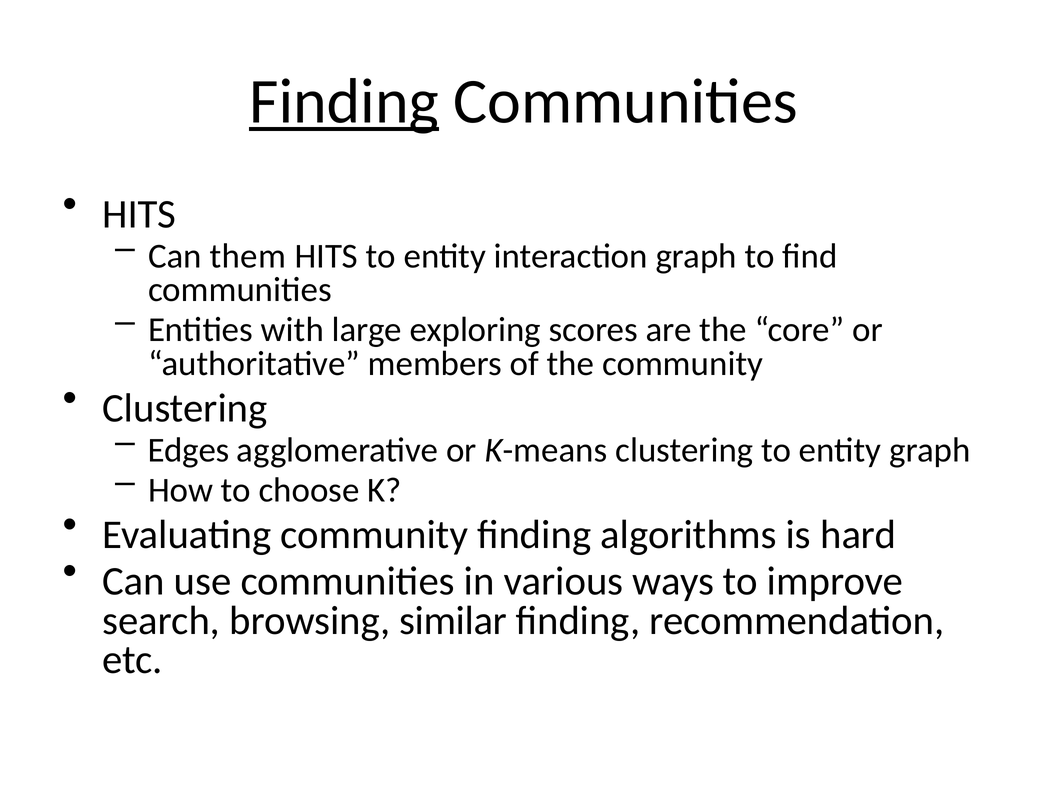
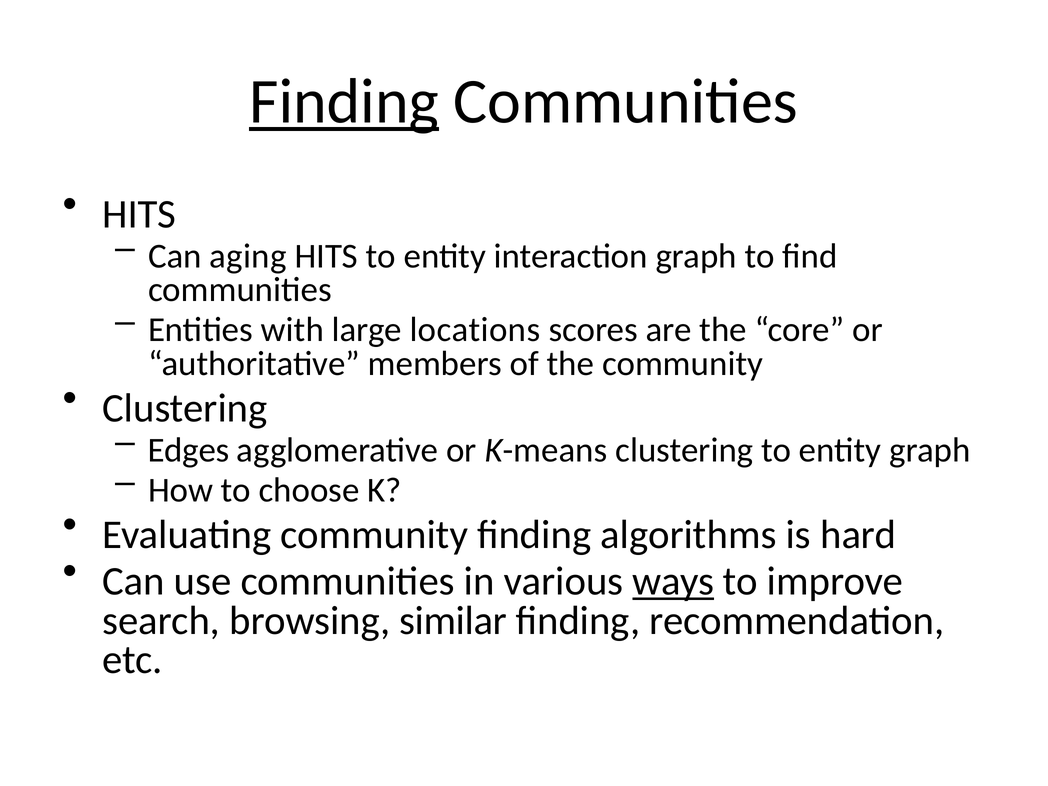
them: them -> aging
exploring: exploring -> locations
ways underline: none -> present
